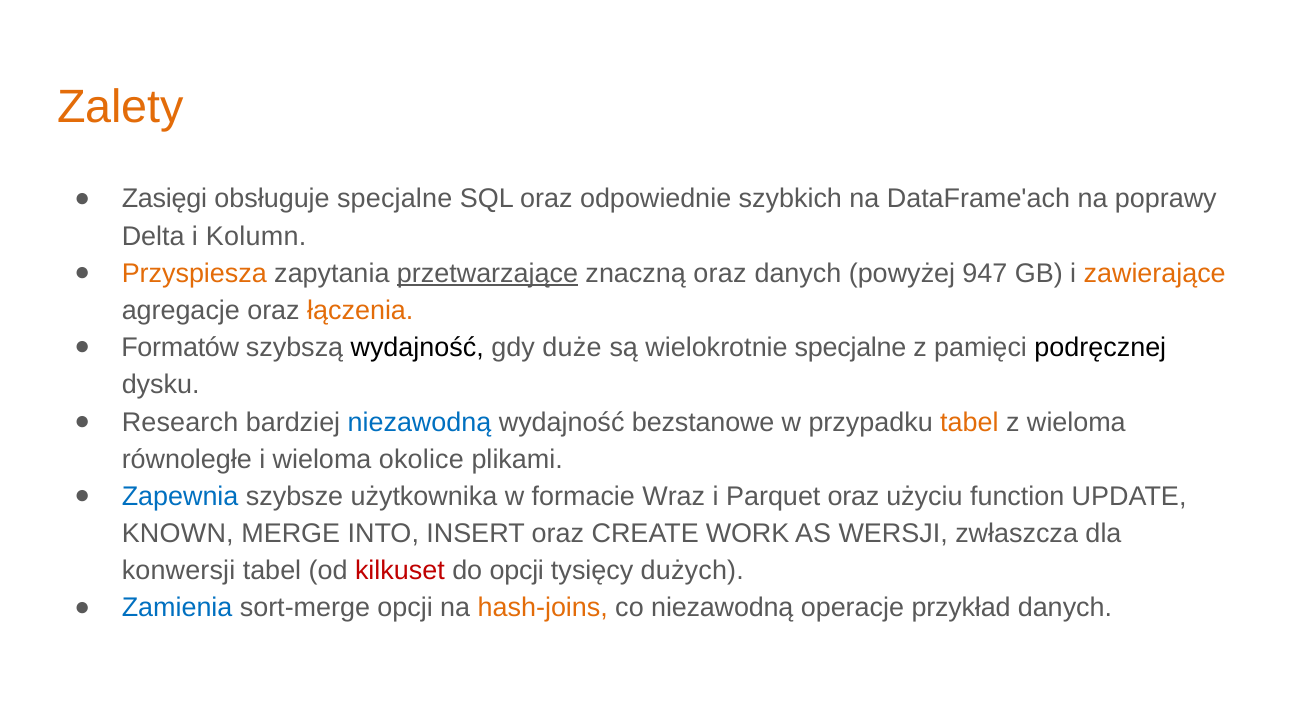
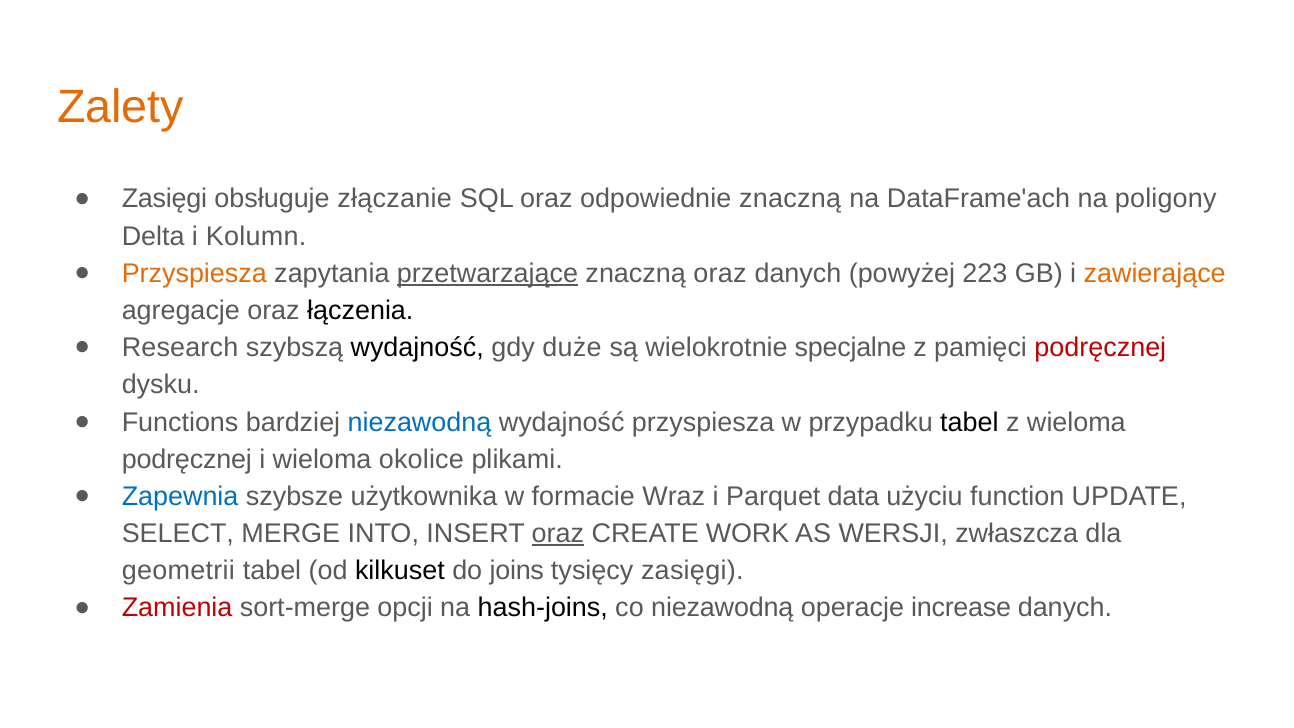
obsługuje specjalne: specjalne -> złączanie
odpowiednie szybkich: szybkich -> znaczną
poprawy: poprawy -> poligony
947: 947 -> 223
łączenia colour: orange -> black
Formatów: Formatów -> Research
podręcznej at (1100, 348) colour: black -> red
Research: Research -> Functions
wydajność bezstanowe: bezstanowe -> przyspiesza
tabel at (969, 422) colour: orange -> black
równoległe at (187, 459): równoległe -> podręcznej
Parquet oraz: oraz -> data
KNOWN: KNOWN -> SELECT
oraz at (558, 534) underline: none -> present
konwersji: konwersji -> geometrii
kilkuset colour: red -> black
do opcji: opcji -> joins
tysięcy dużych: dużych -> zasięgi
Zamienia colour: blue -> red
hash-joins colour: orange -> black
przykład: przykład -> increase
